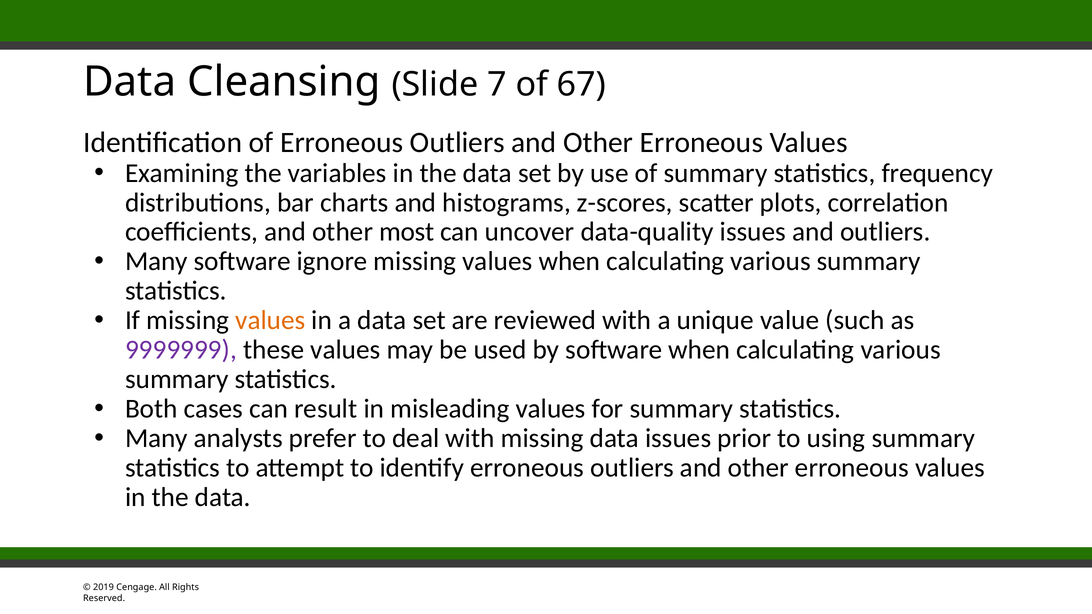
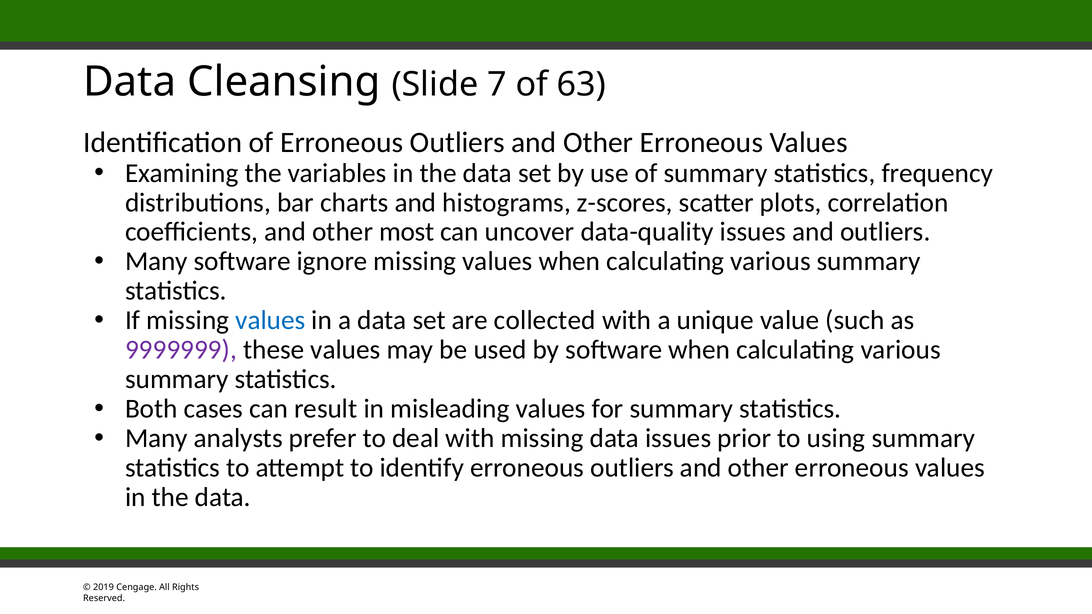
67: 67 -> 63
values at (270, 320) colour: orange -> blue
reviewed: reviewed -> collected
